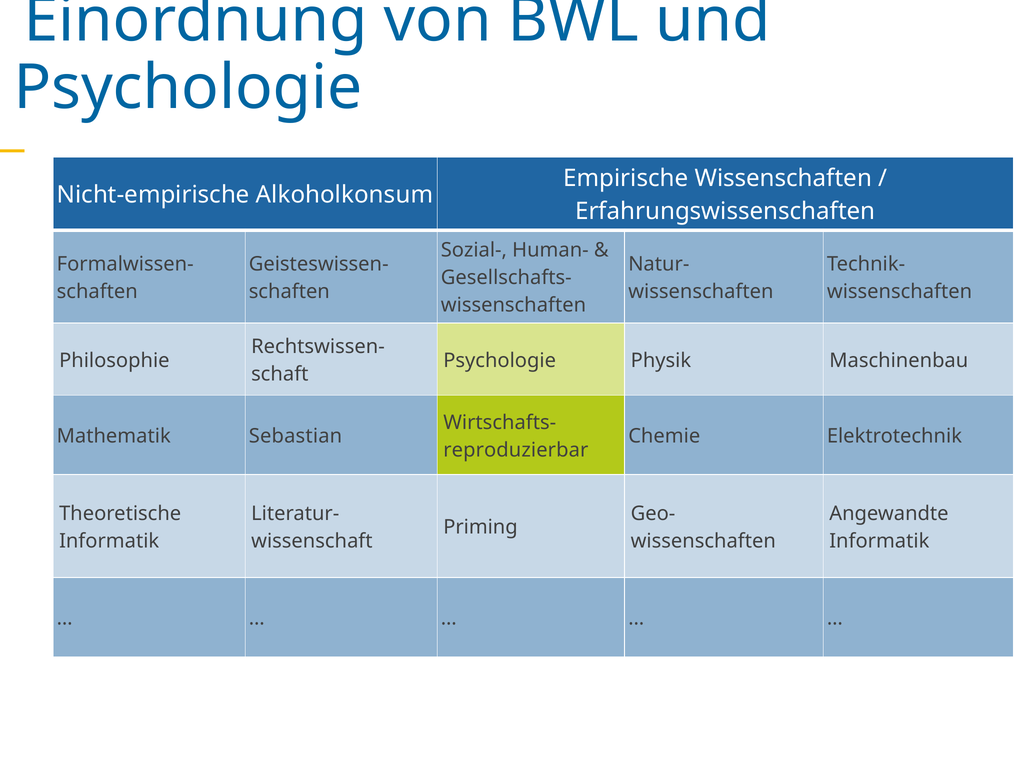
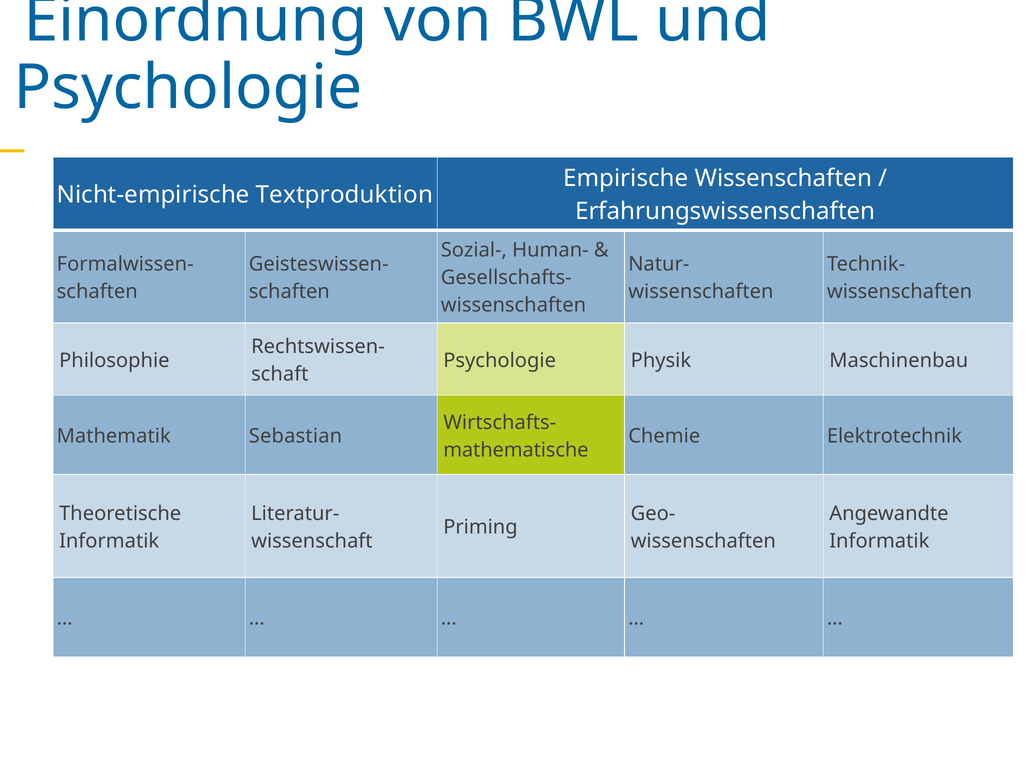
Alkoholkonsum: Alkoholkonsum -> Textproduktion
reproduzierbar: reproduzierbar -> mathematische
